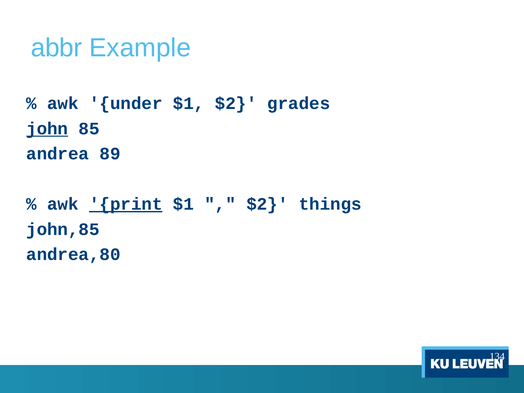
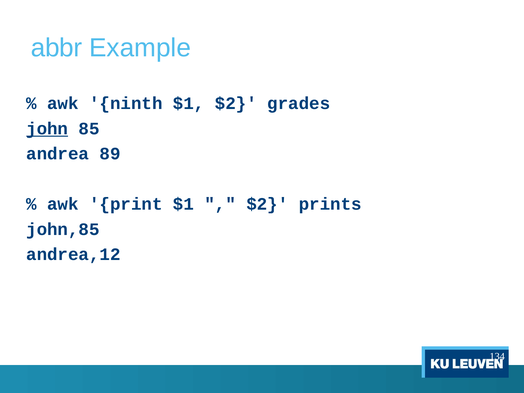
under: under -> ninth
print underline: present -> none
things: things -> prints
andrea,80: andrea,80 -> andrea,12
